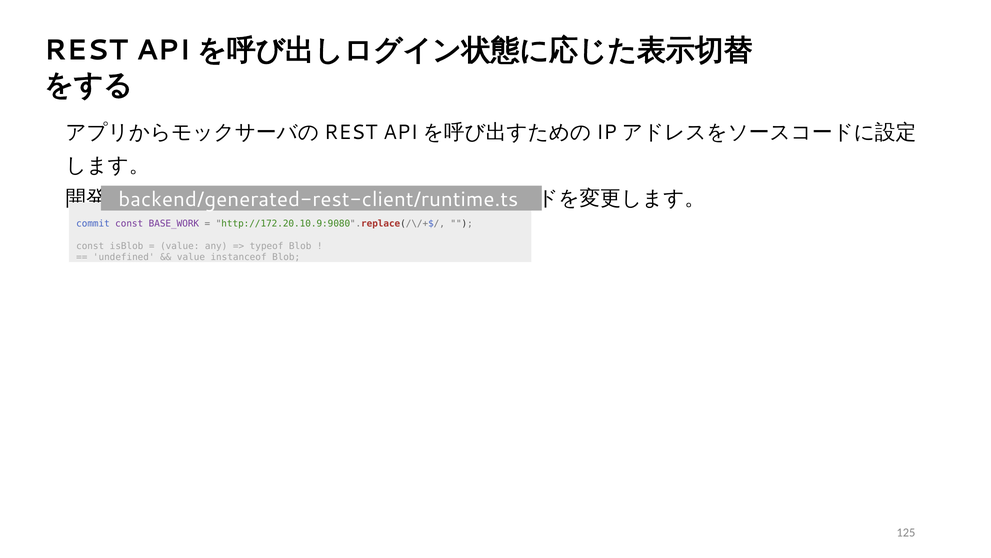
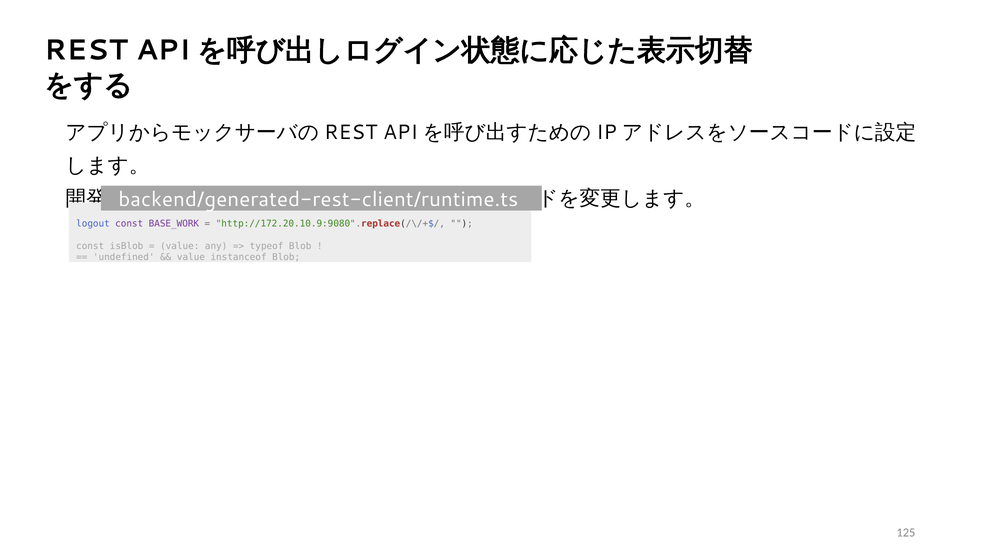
commit: commit -> logout
